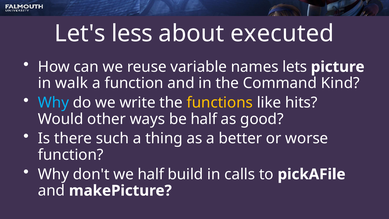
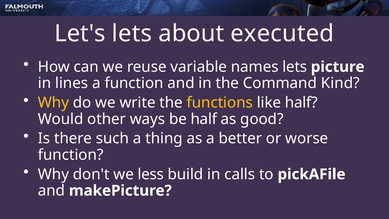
Let's less: less -> lets
walk: walk -> lines
Why at (53, 103) colour: light blue -> yellow
like hits: hits -> half
we half: half -> less
